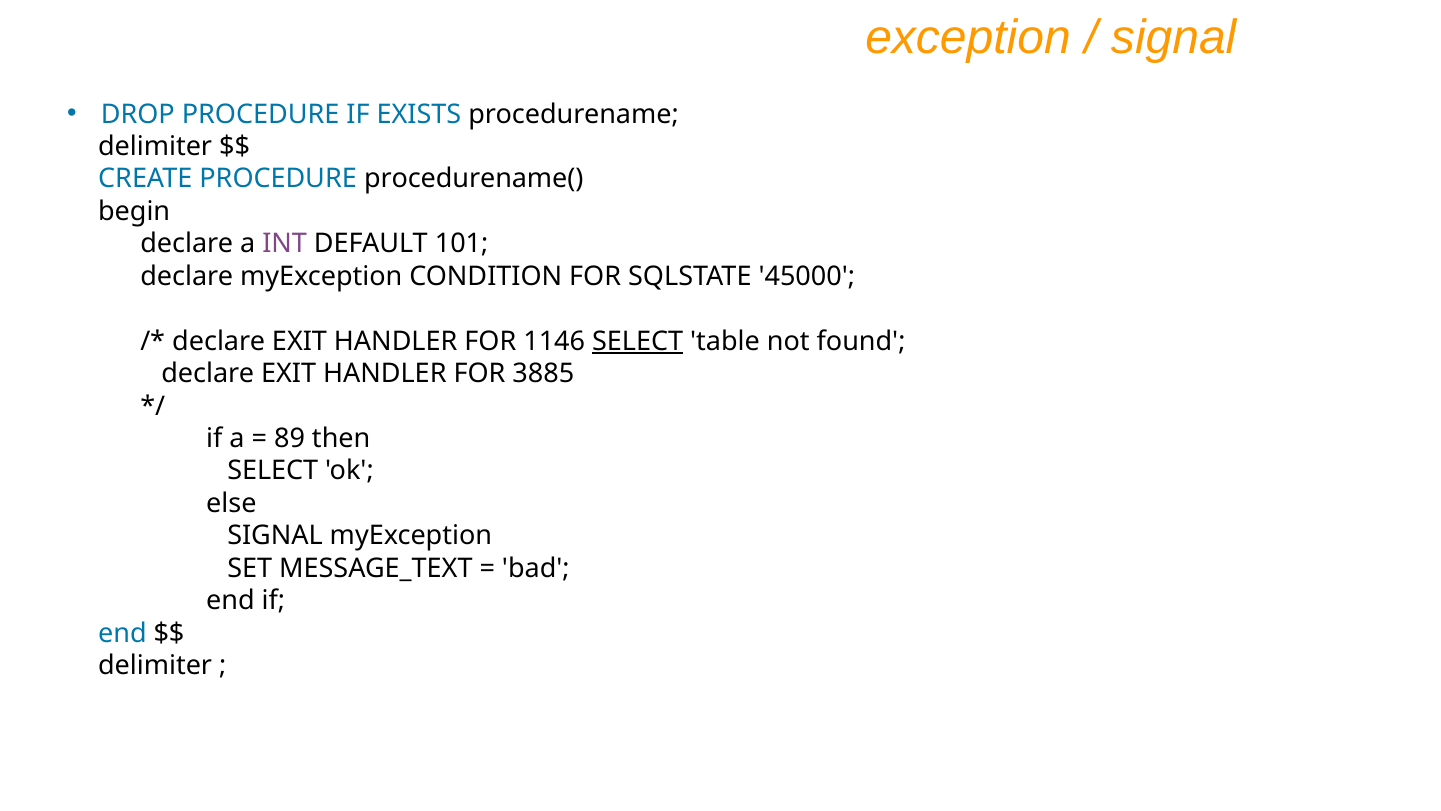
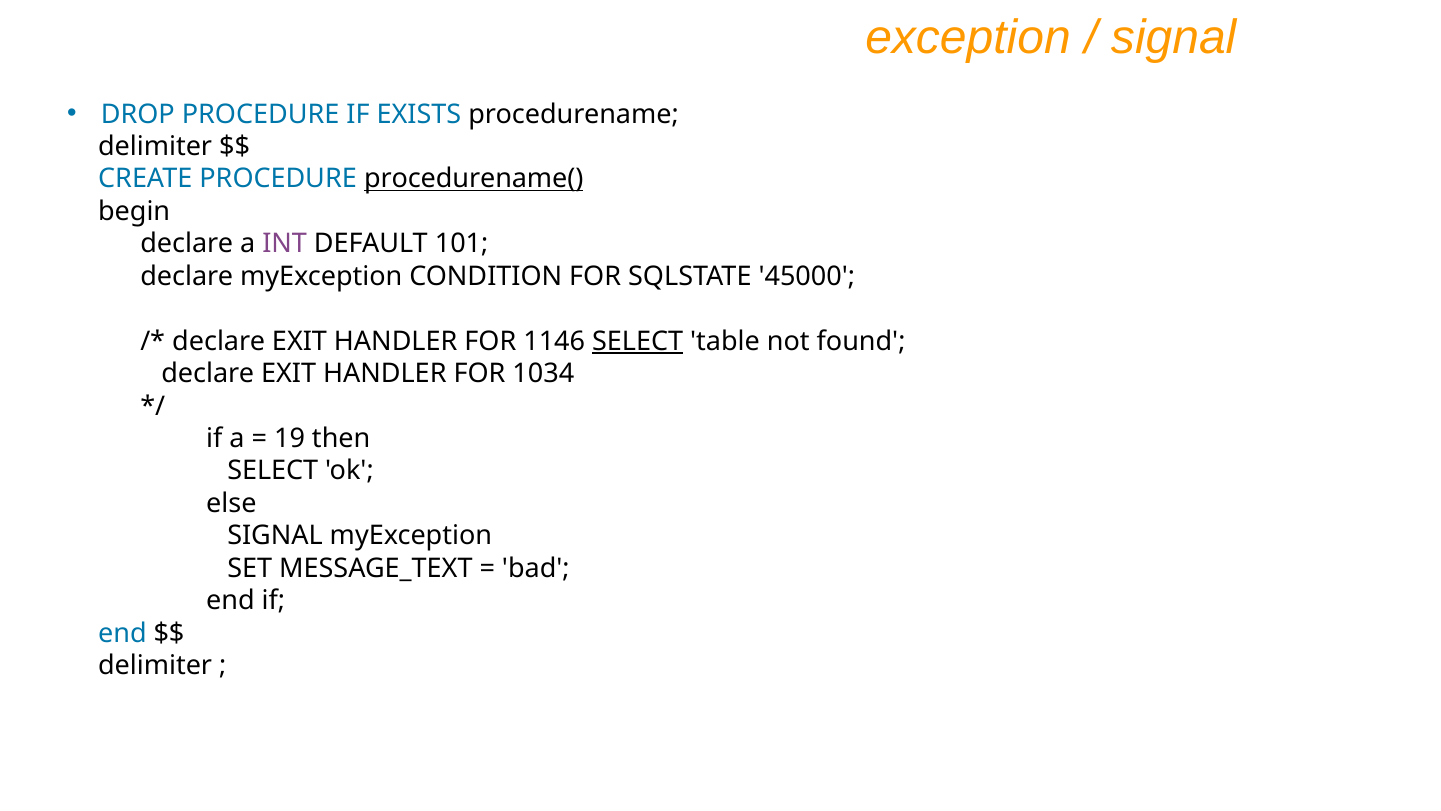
procedurename( underline: none -> present
3885: 3885 -> 1034
89: 89 -> 19
